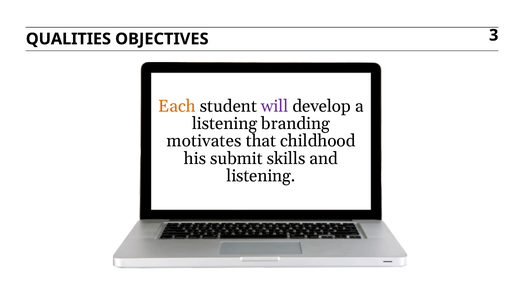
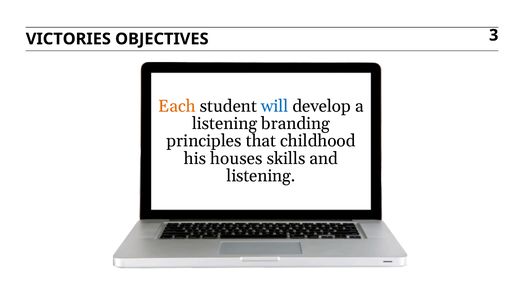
QUALITIES: QUALITIES -> VICTORIES
will colour: purple -> blue
motivates: motivates -> principles
submit: submit -> houses
